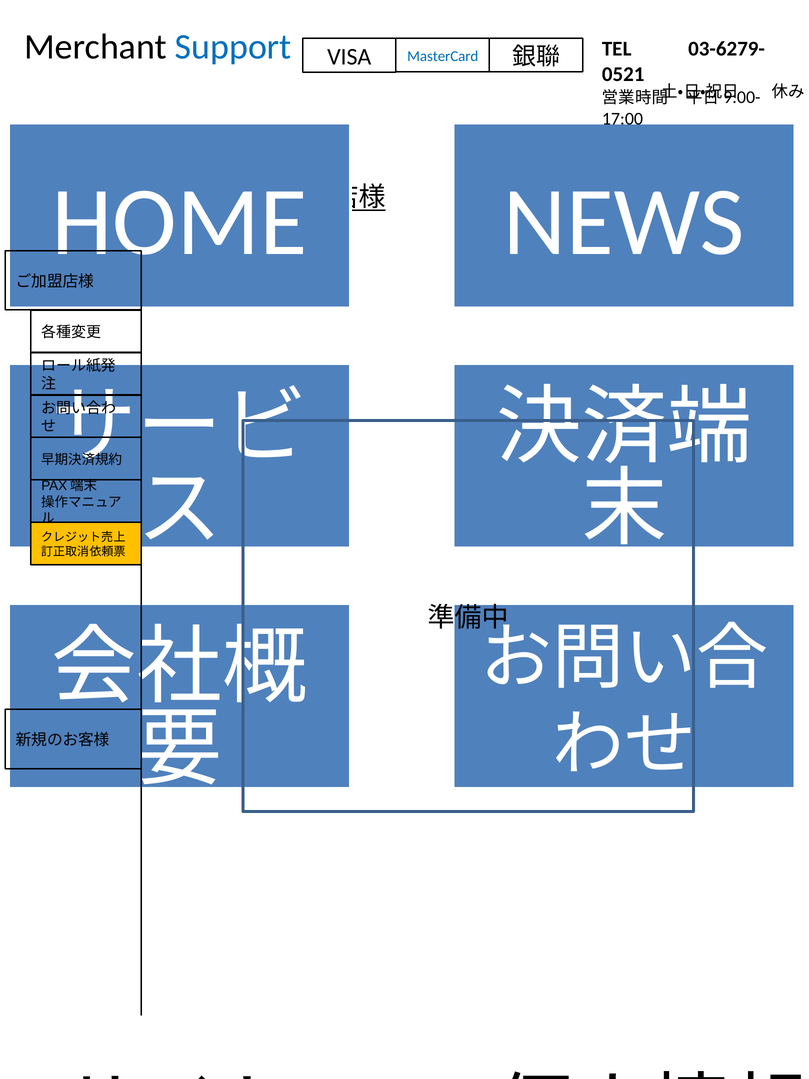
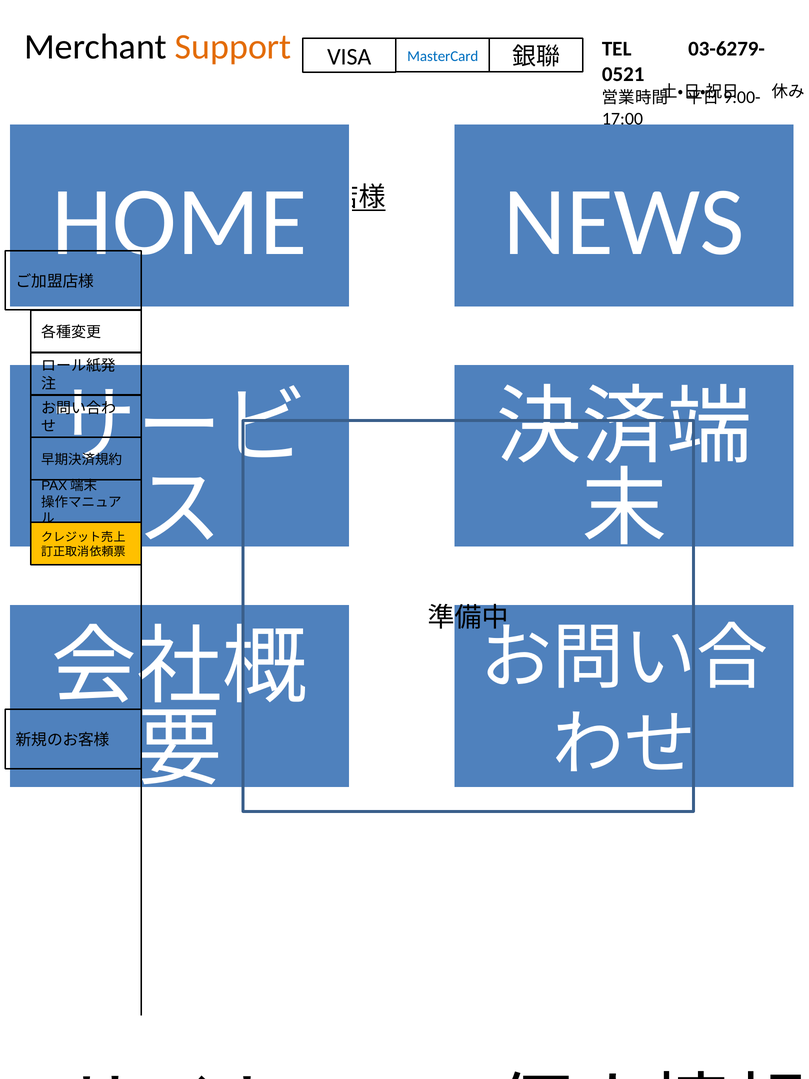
Support colour: blue -> orange
